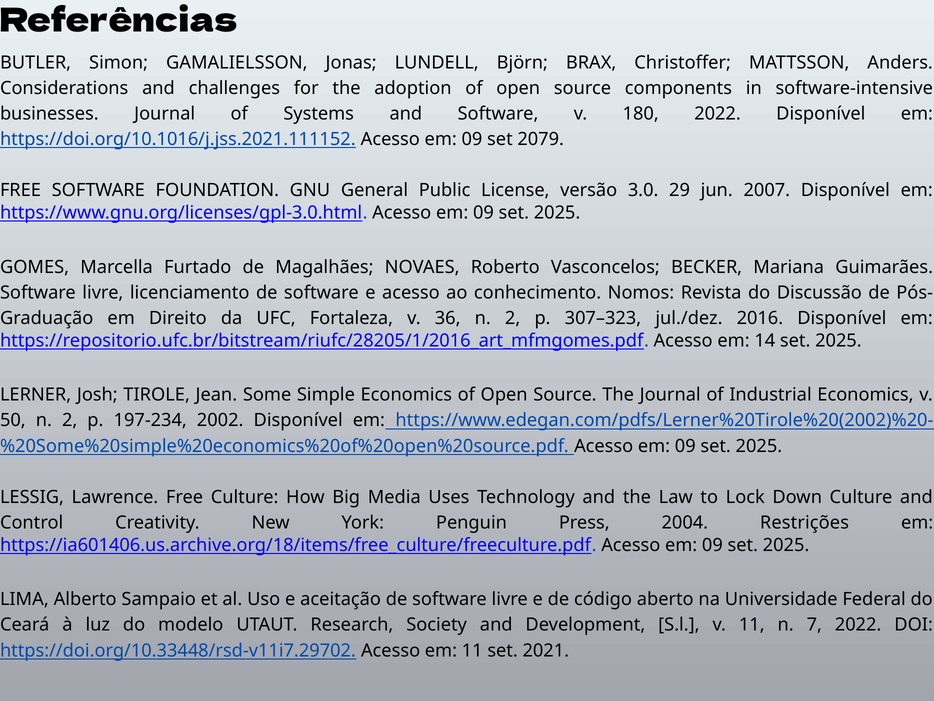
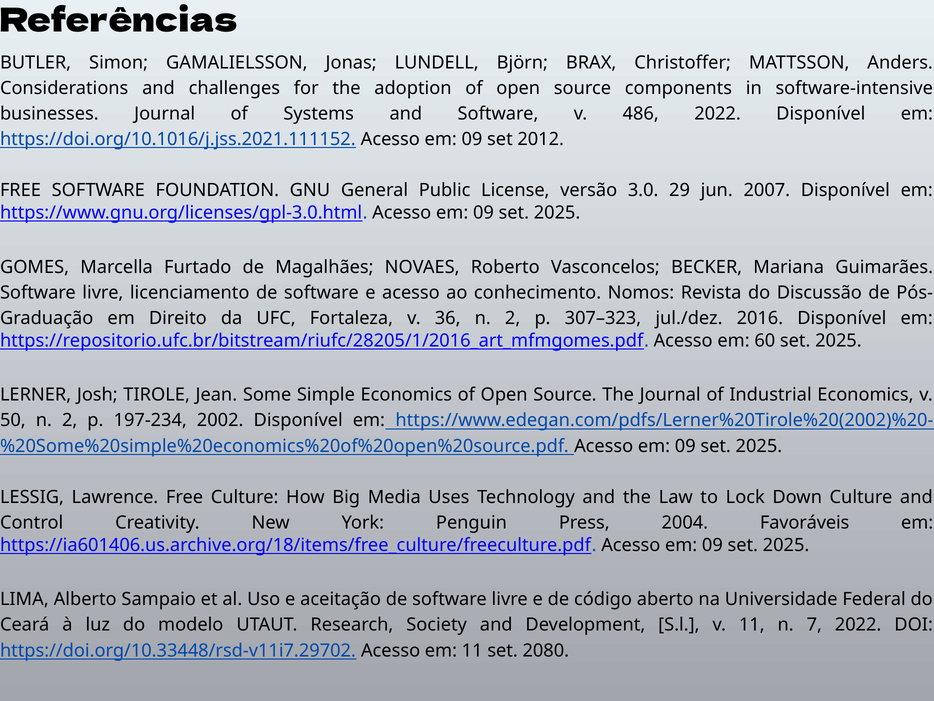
180: 180 -> 486
2079: 2079 -> 2012
14: 14 -> 60
Restrições: Restrições -> Favoráveis
2021: 2021 -> 2080
